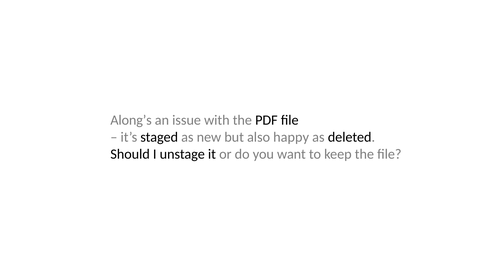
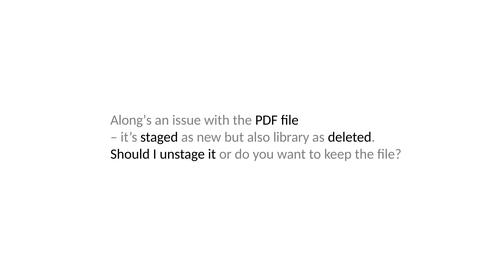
happy: happy -> library
